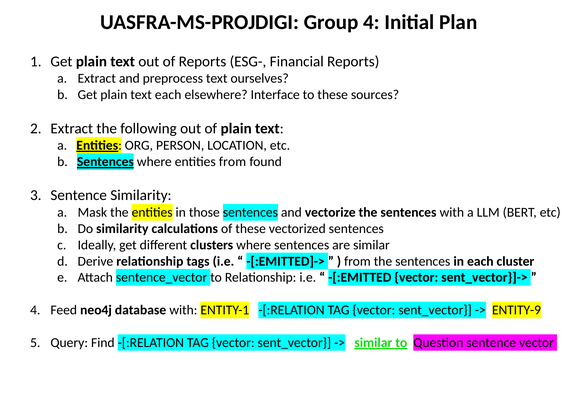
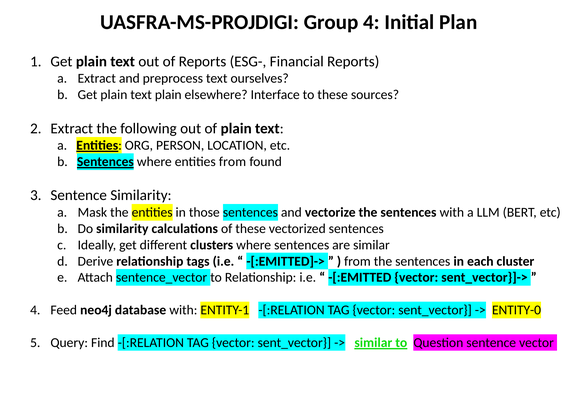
text each: each -> plain
ENTITY-9: ENTITY-9 -> ENTITY-0
